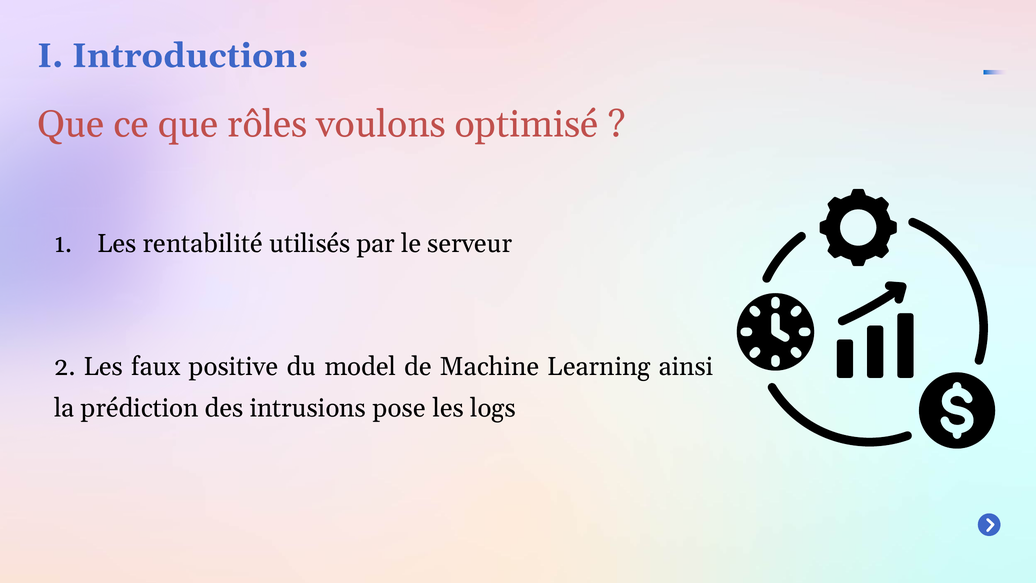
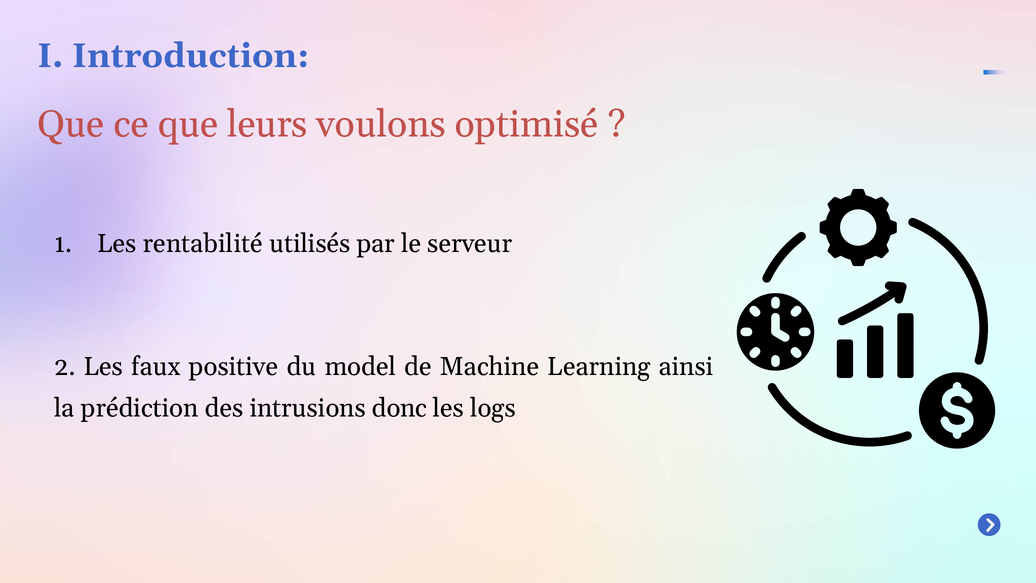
rôles: rôles -> leurs
pose: pose -> donc
